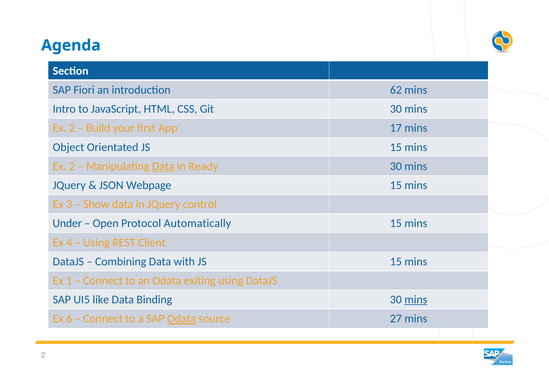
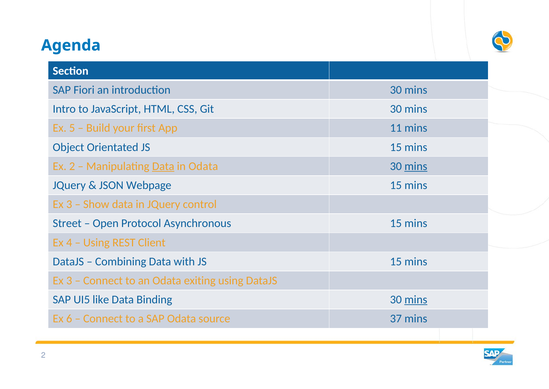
introduction 62: 62 -> 30
2 at (72, 128): 2 -> 5
17: 17 -> 11
in Ready: Ready -> Odata
mins at (416, 166) underline: none -> present
Under: Under -> Street
Automatically: Automatically -> Asynchronous
1 at (69, 280): 1 -> 3
Odata at (182, 318) underline: present -> none
27: 27 -> 37
